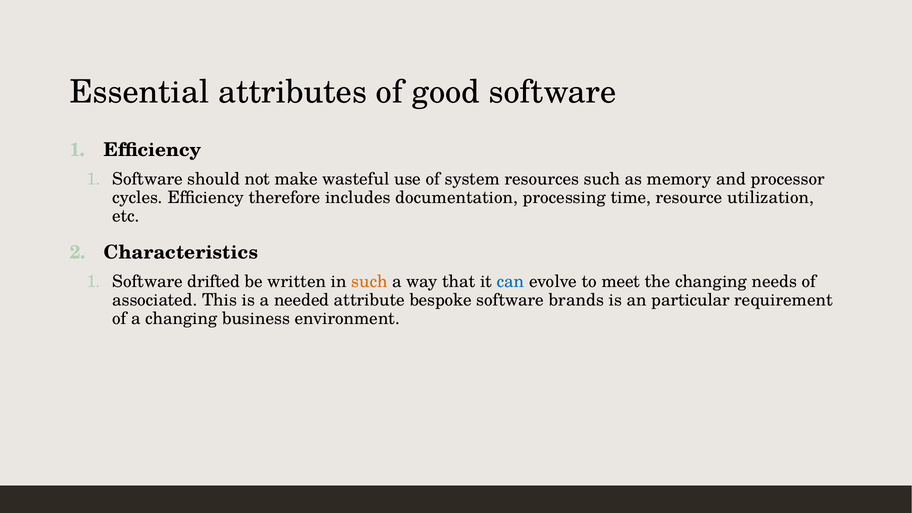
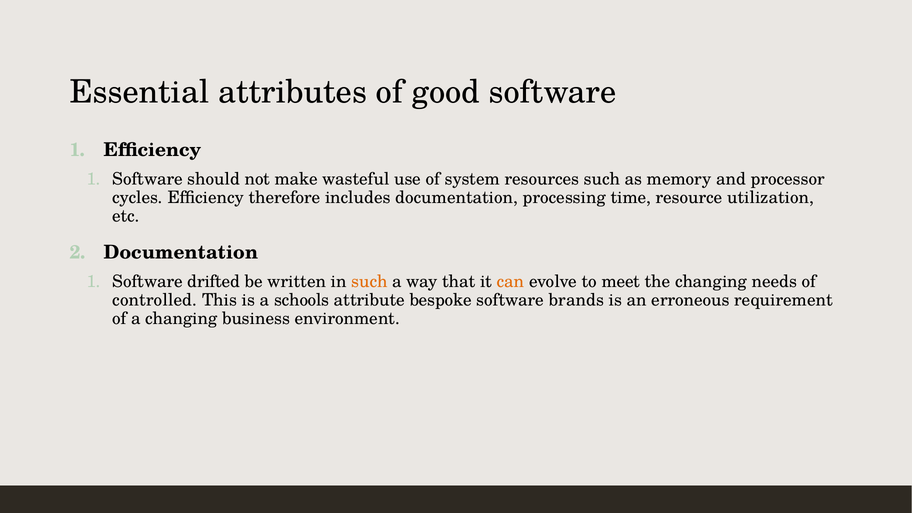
Characteristics at (181, 253): Characteristics -> Documentation
can colour: blue -> orange
associated: associated -> controlled
needed: needed -> schools
particular: particular -> erroneous
